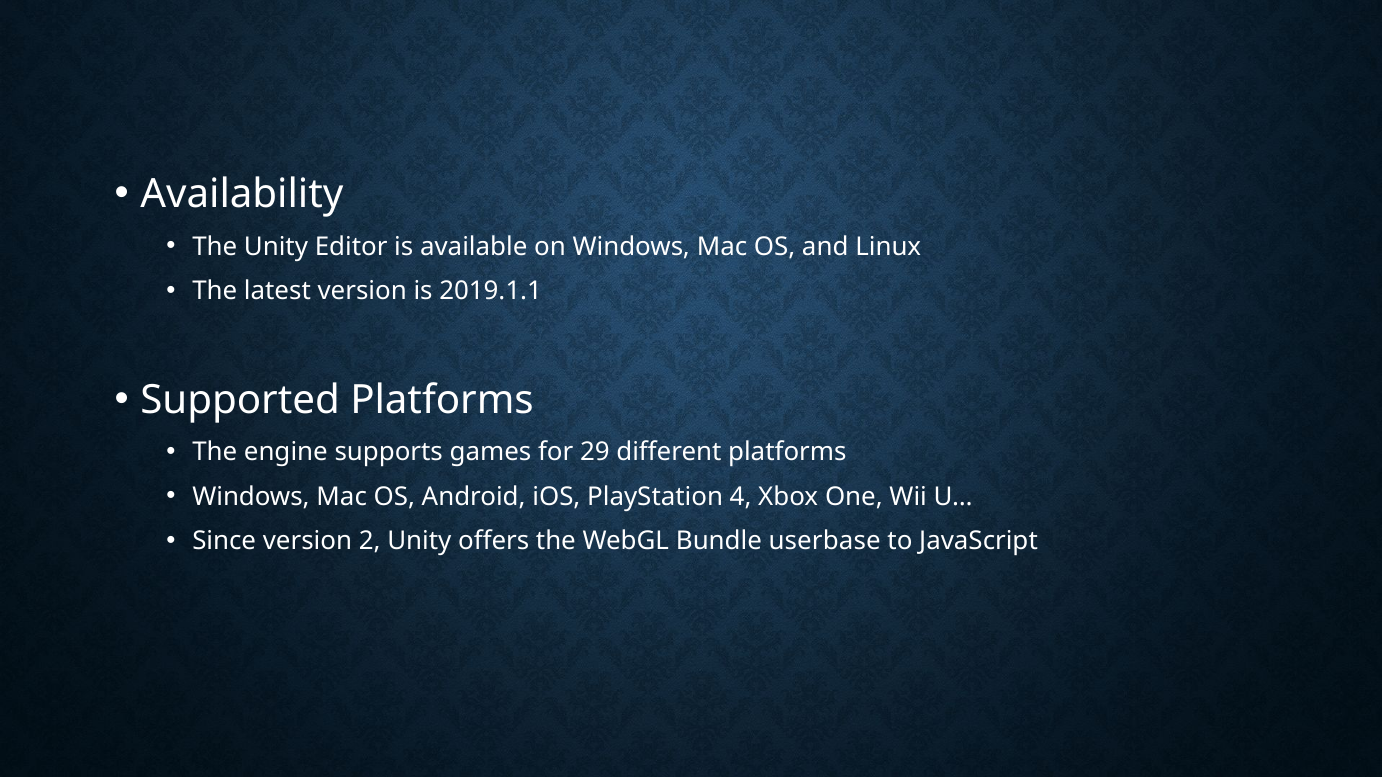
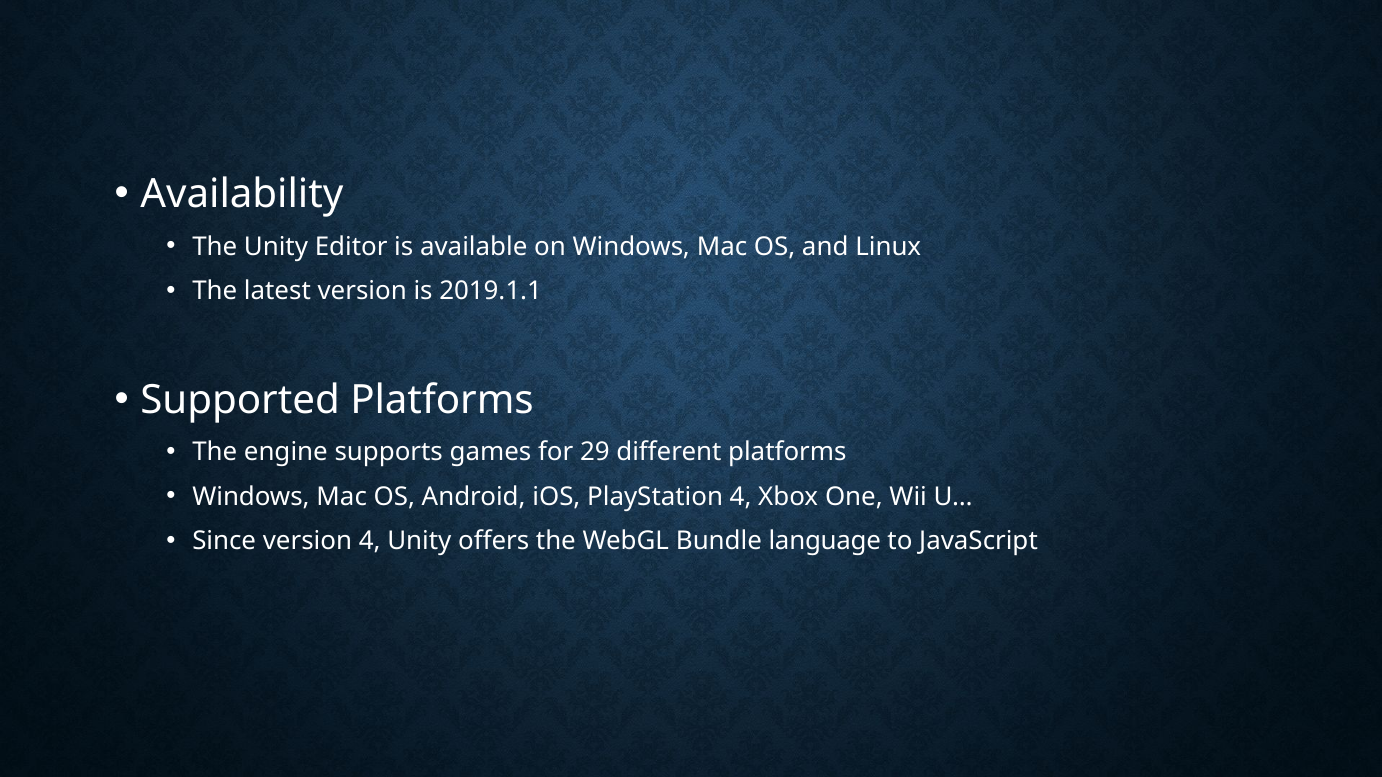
version 2: 2 -> 4
userbase: userbase -> language
